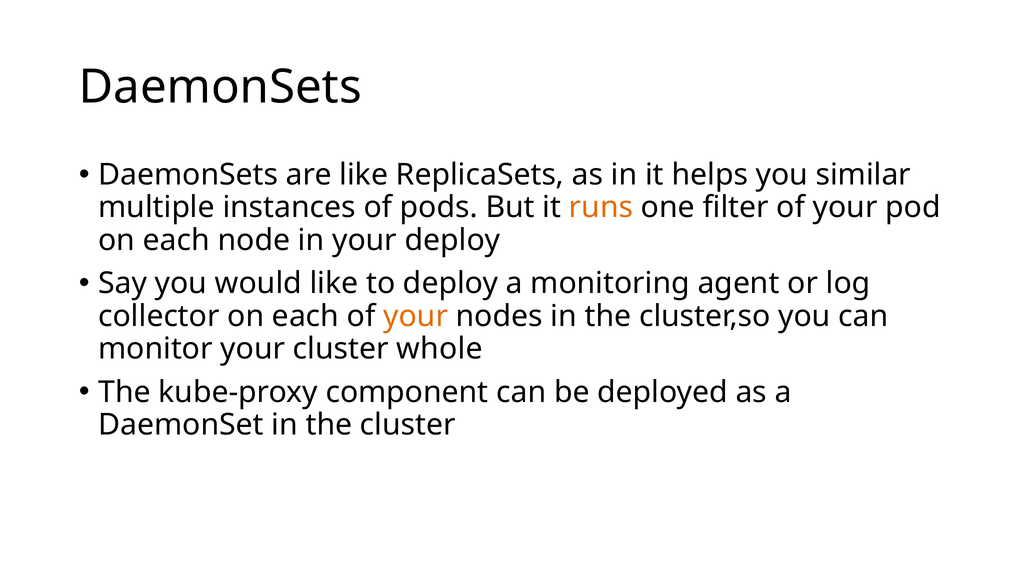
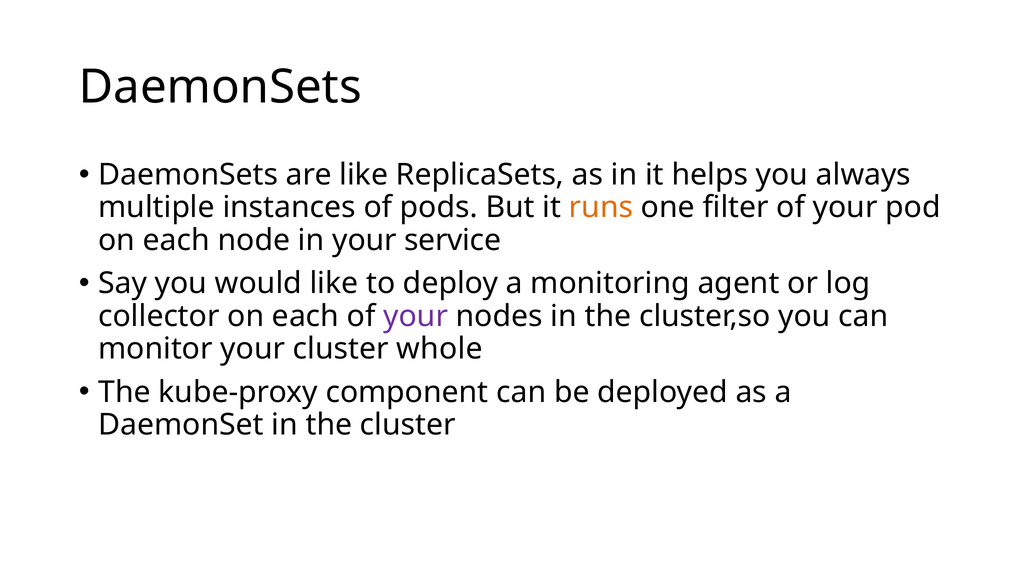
similar: similar -> always
your deploy: deploy -> service
your at (416, 316) colour: orange -> purple
